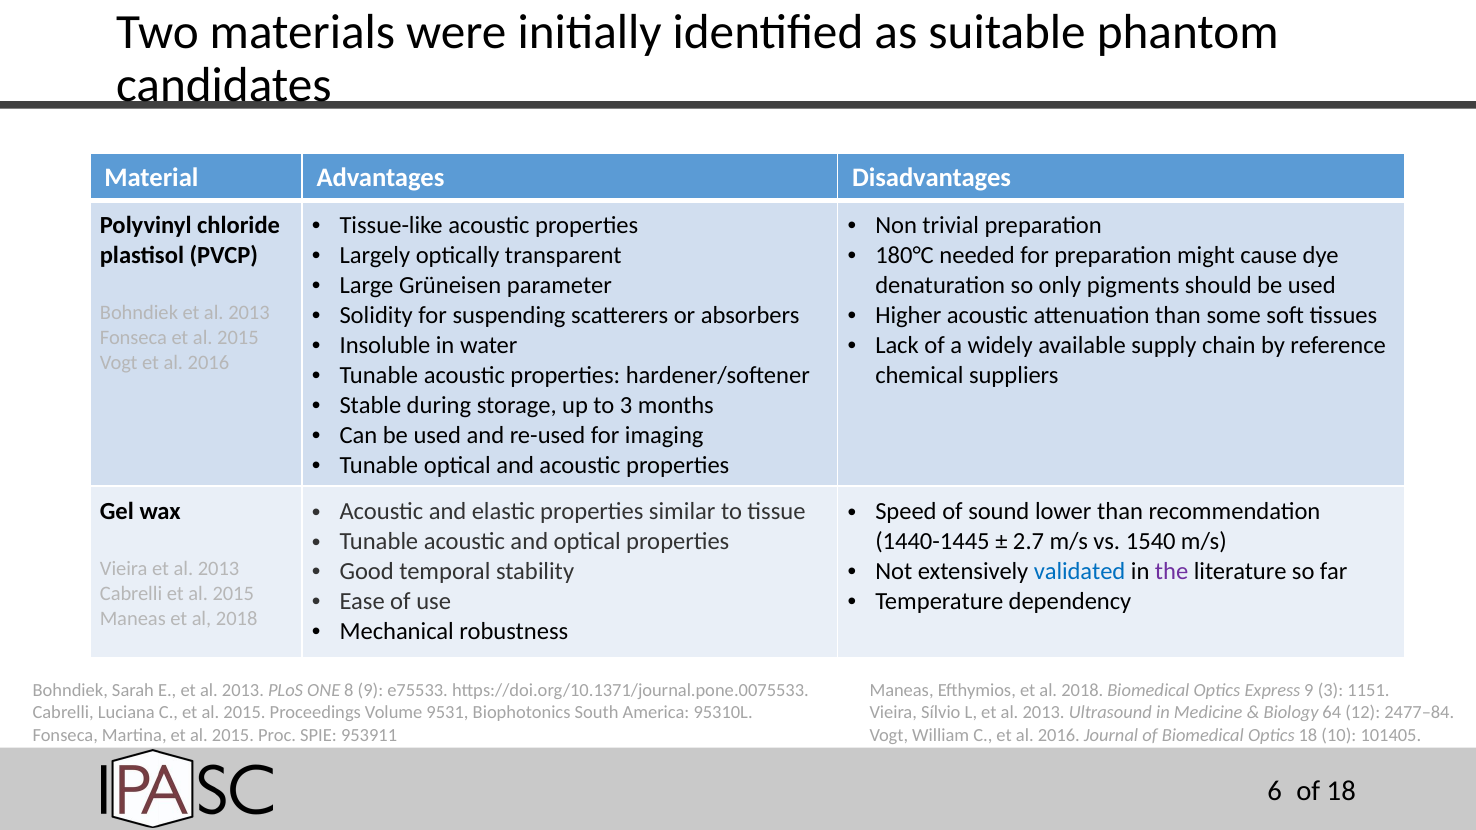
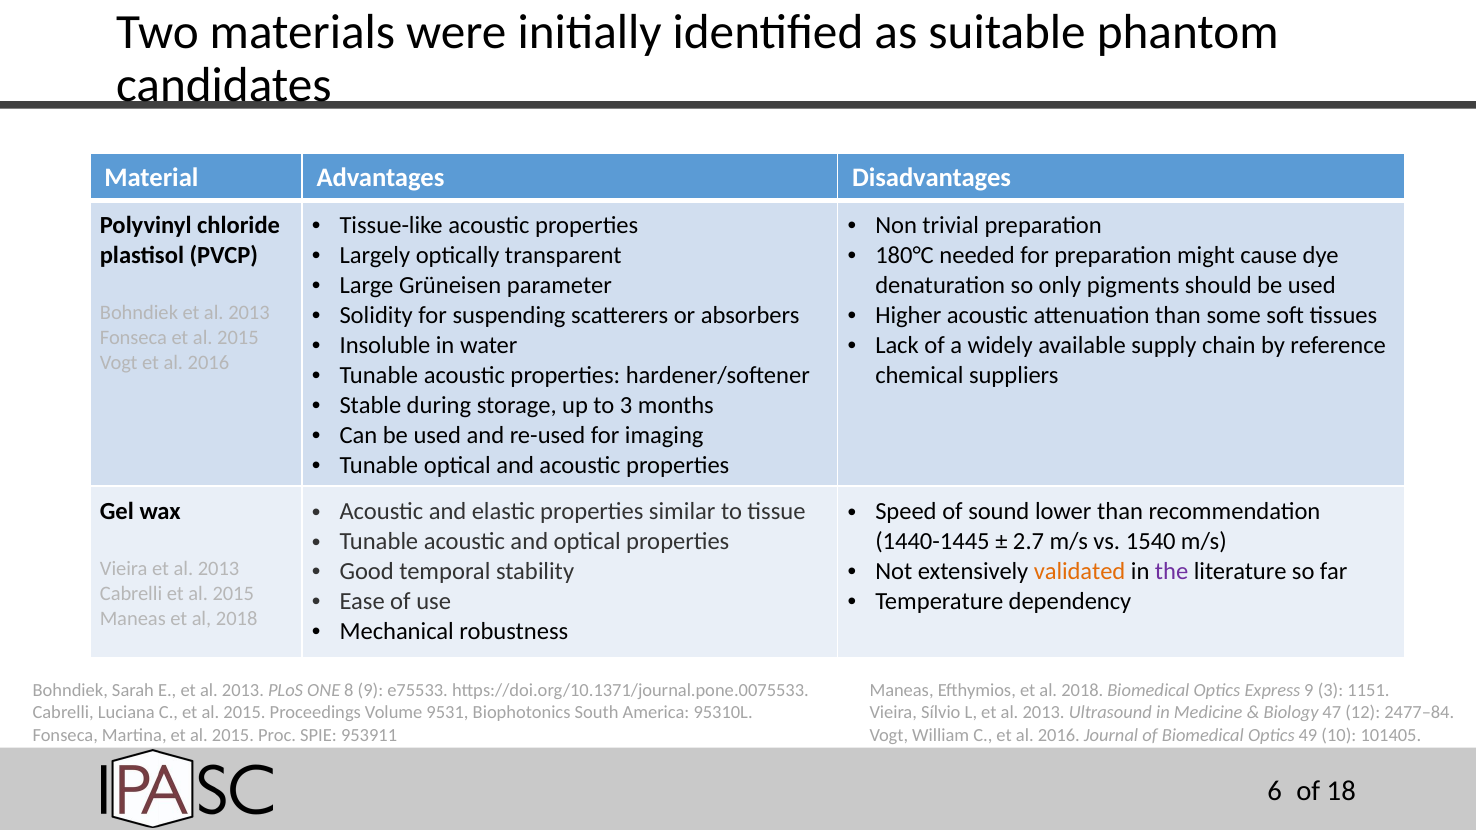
validated colour: blue -> orange
64: 64 -> 47
Optics 18: 18 -> 49
